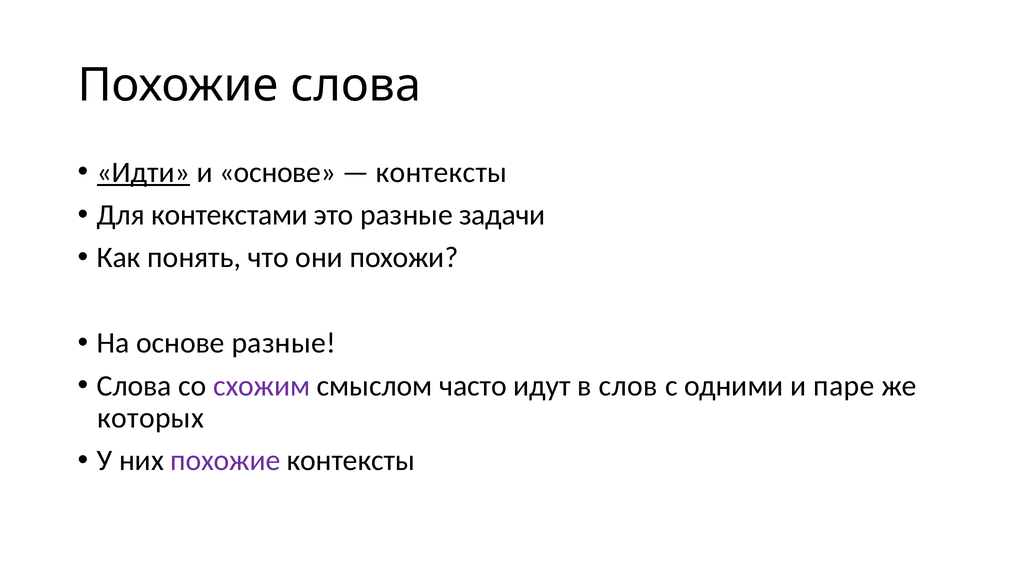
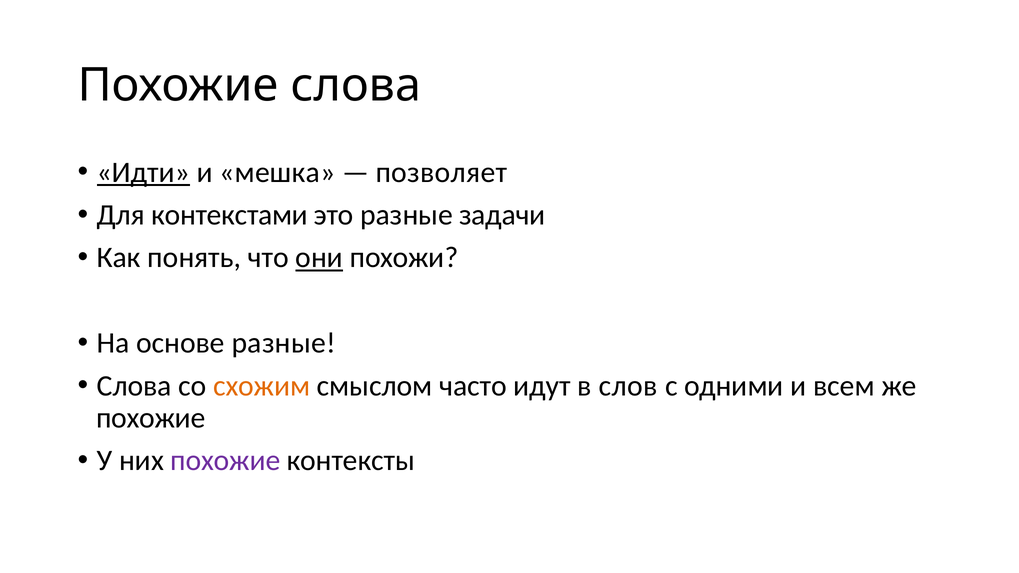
и основе: основе -> мешка
контексты at (441, 172): контексты -> позволяет
они underline: none -> present
схожим colour: purple -> orange
паре: паре -> всем
которых at (151, 418): которых -> похожие
